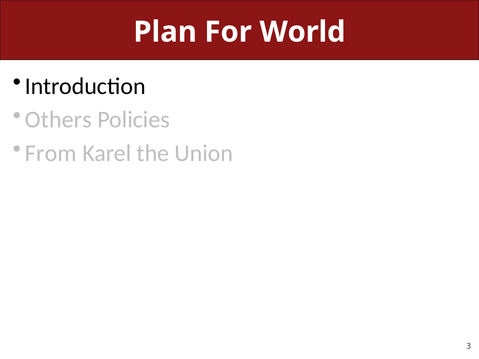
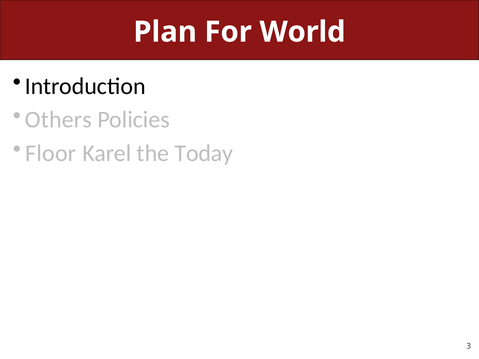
From: From -> Floor
Union: Union -> Today
